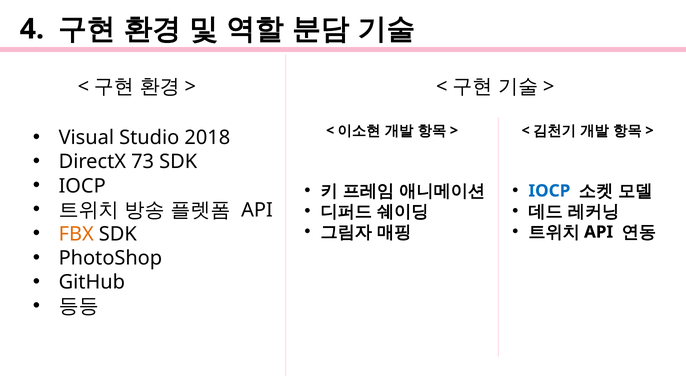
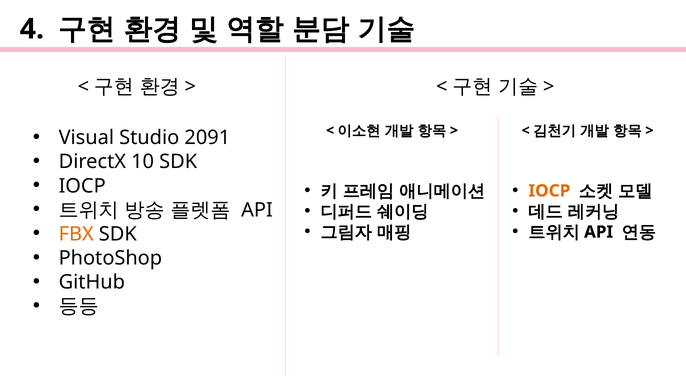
2018: 2018 -> 2091
73: 73 -> 10
IOCP at (549, 191) colour: blue -> orange
